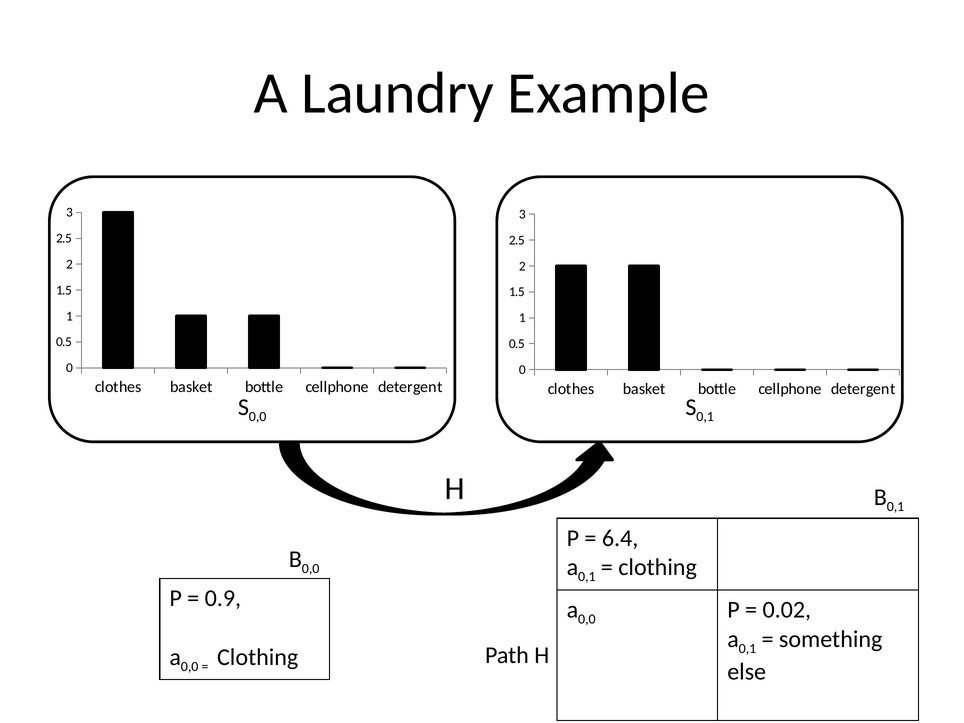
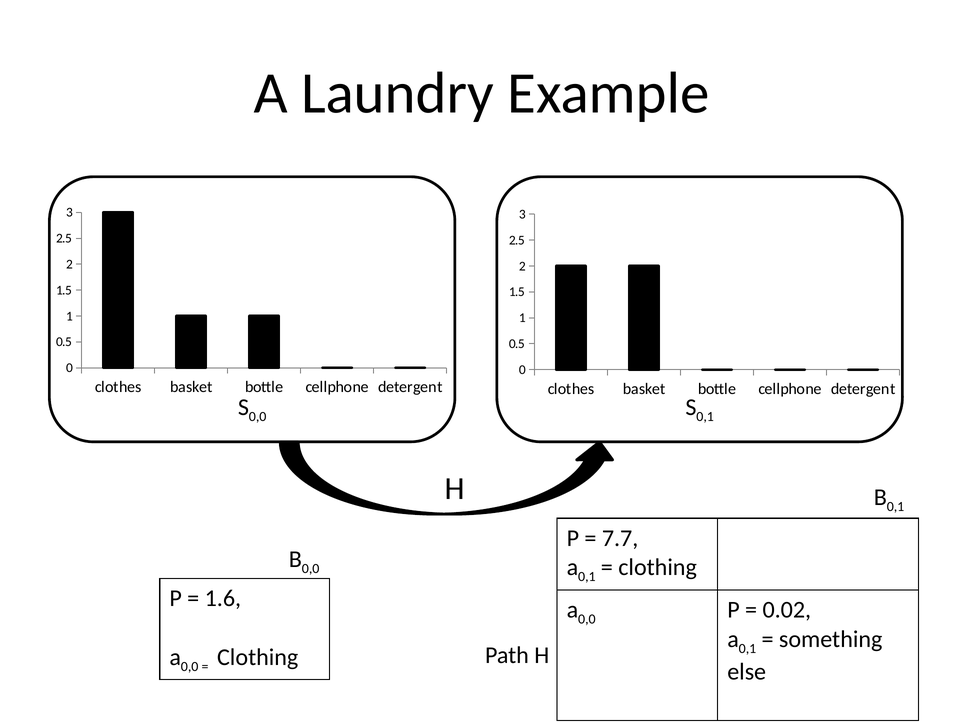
6.4: 6.4 -> 7.7
0.9: 0.9 -> 1.6
